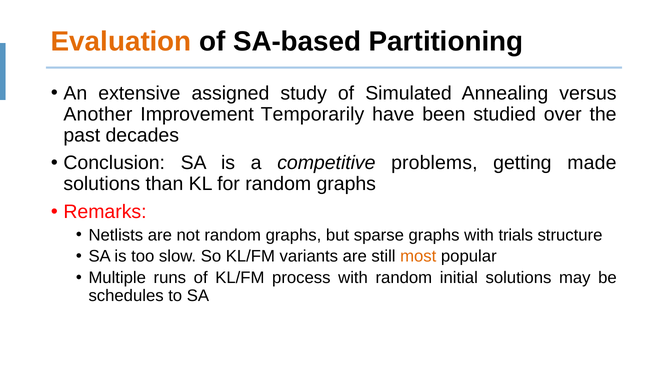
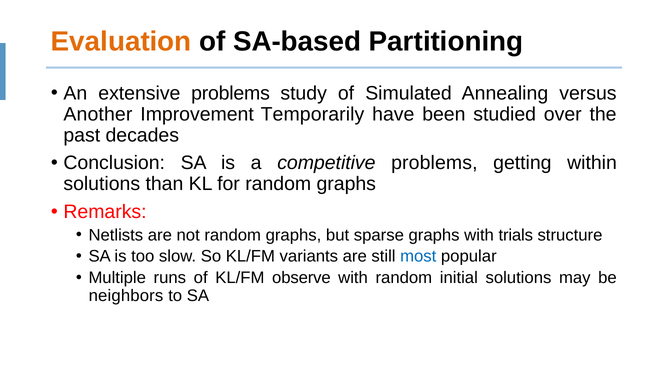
extensive assigned: assigned -> problems
made: made -> within
most colour: orange -> blue
process: process -> observe
schedules: schedules -> neighbors
